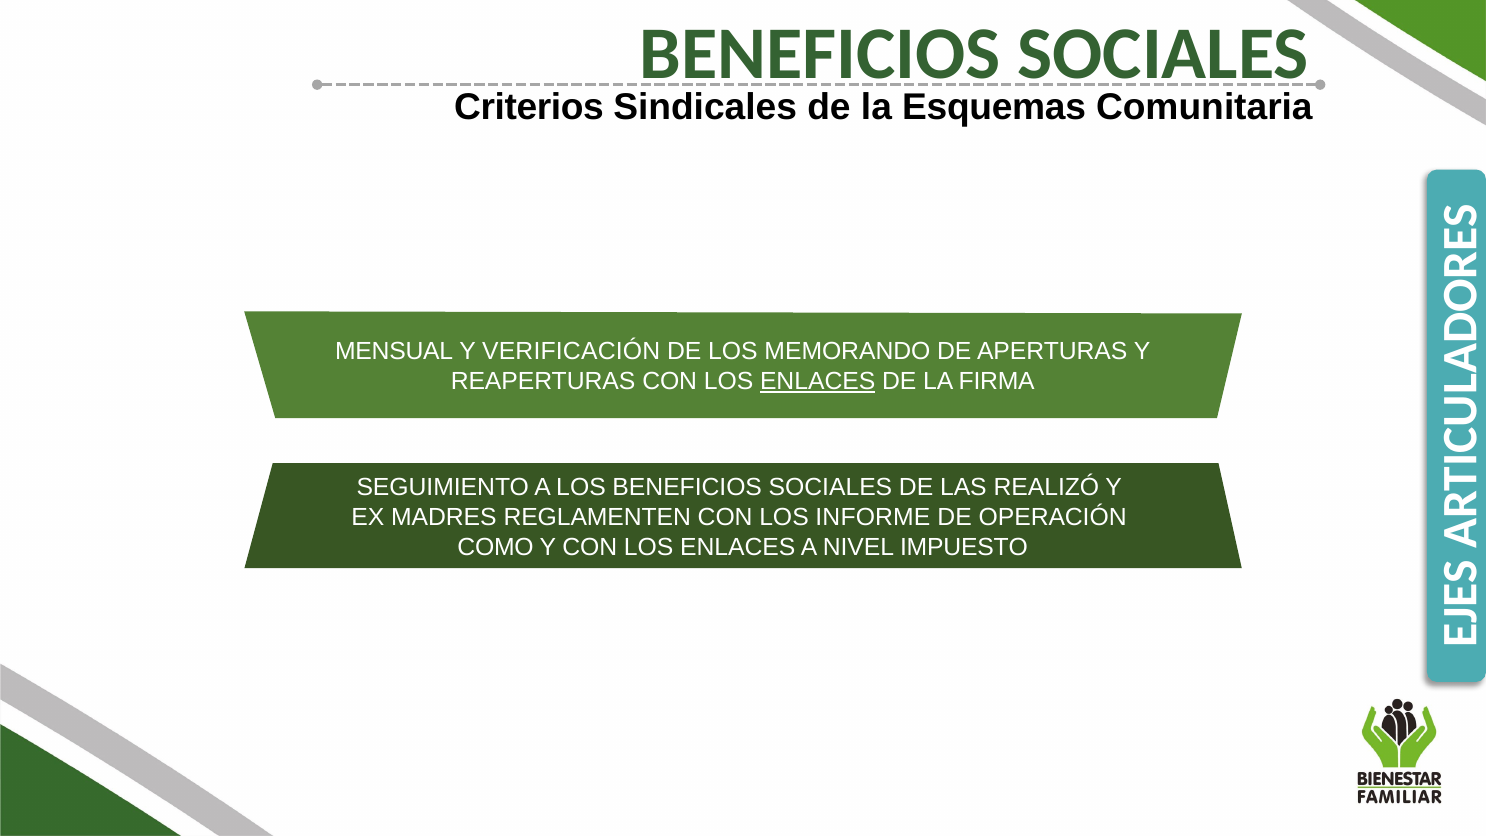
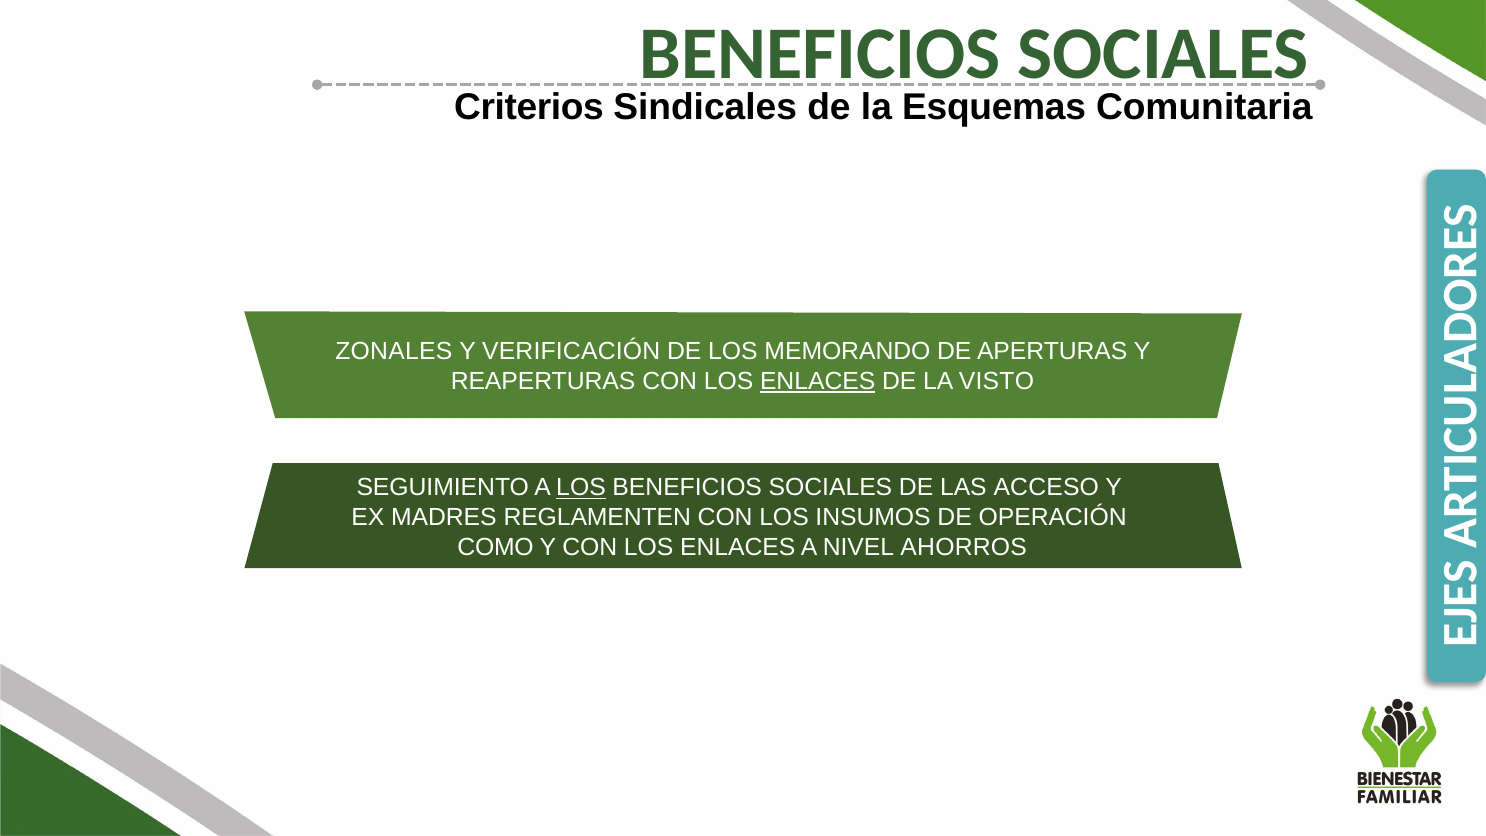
MENSUAL: MENSUAL -> ZONALES
FIRMA: FIRMA -> VISTO
LOS at (581, 488) underline: none -> present
REALIZÓ: REALIZÓ -> ACCESO
INFORME: INFORME -> INSUMOS
IMPUESTO: IMPUESTO -> AHORROS
